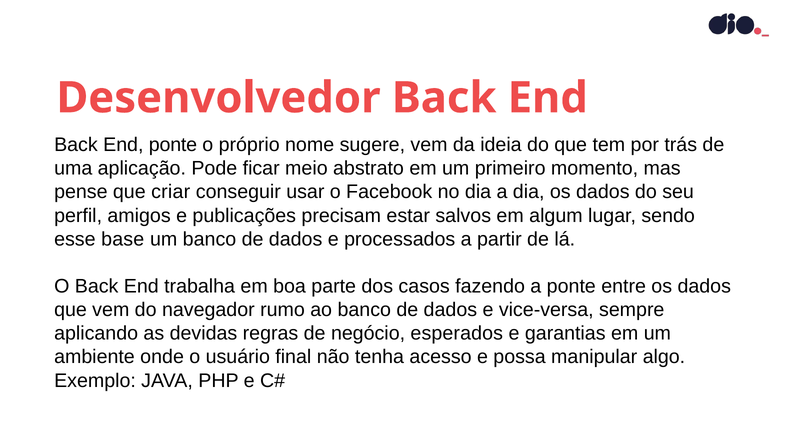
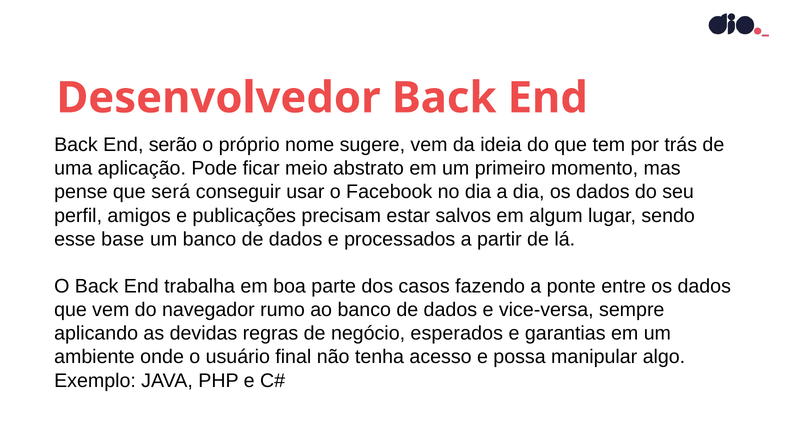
End ponte: ponte -> serão
criar: criar -> será
